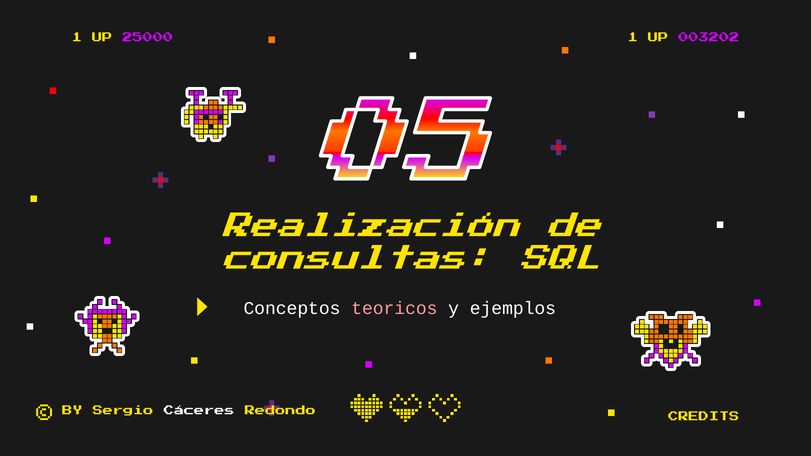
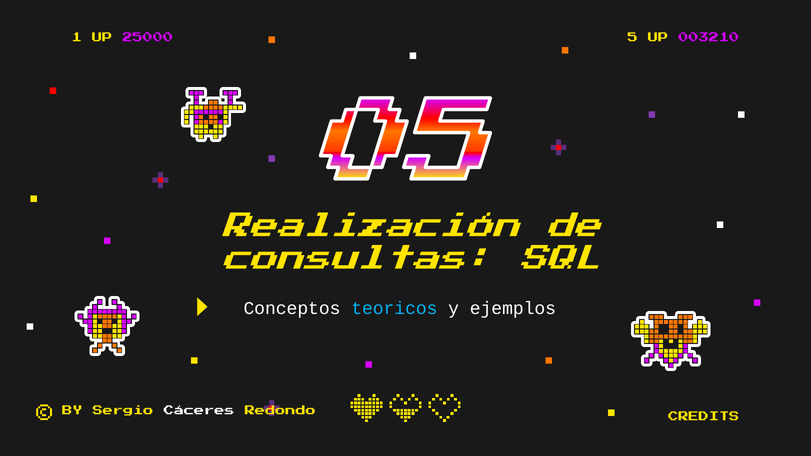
25000 1: 1 -> 5
003202: 003202 -> 003210
teoricos colour: pink -> light blue
